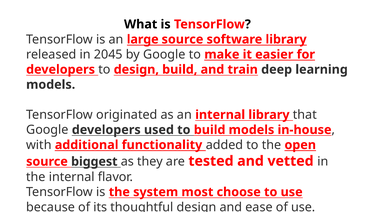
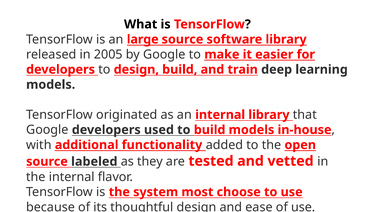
2045: 2045 -> 2005
biggest: biggest -> labeled
